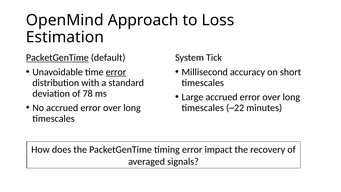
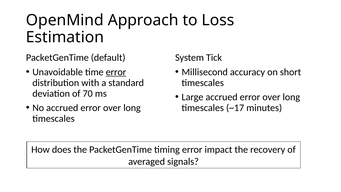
PacketGenTime at (57, 58) underline: present -> none
78: 78 -> 70
~22: ~22 -> ~17
